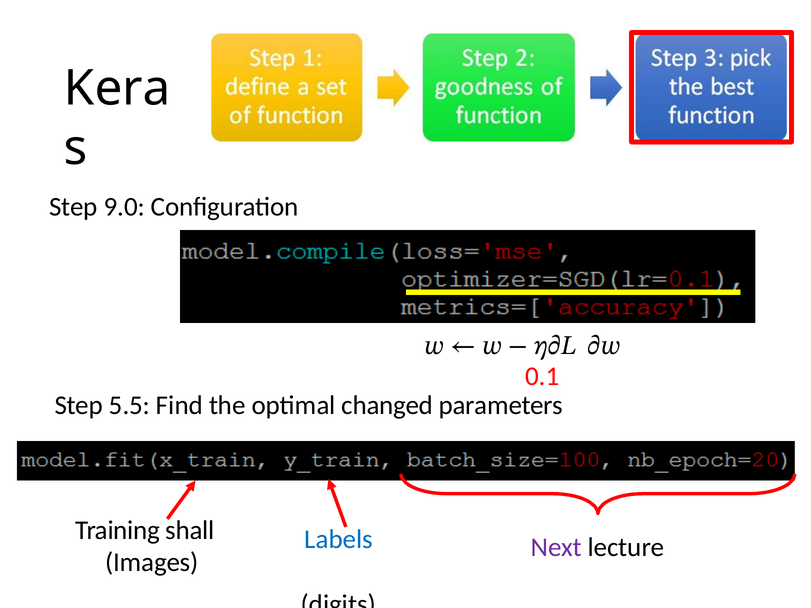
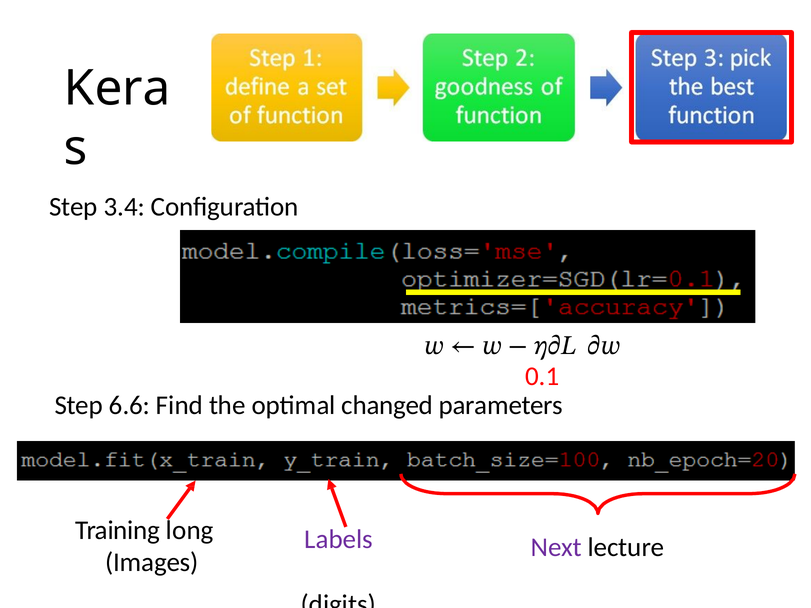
9.0: 9.0 -> 3.4
5.5: 5.5 -> 6.6
shall: shall -> long
Labels colour: blue -> purple
